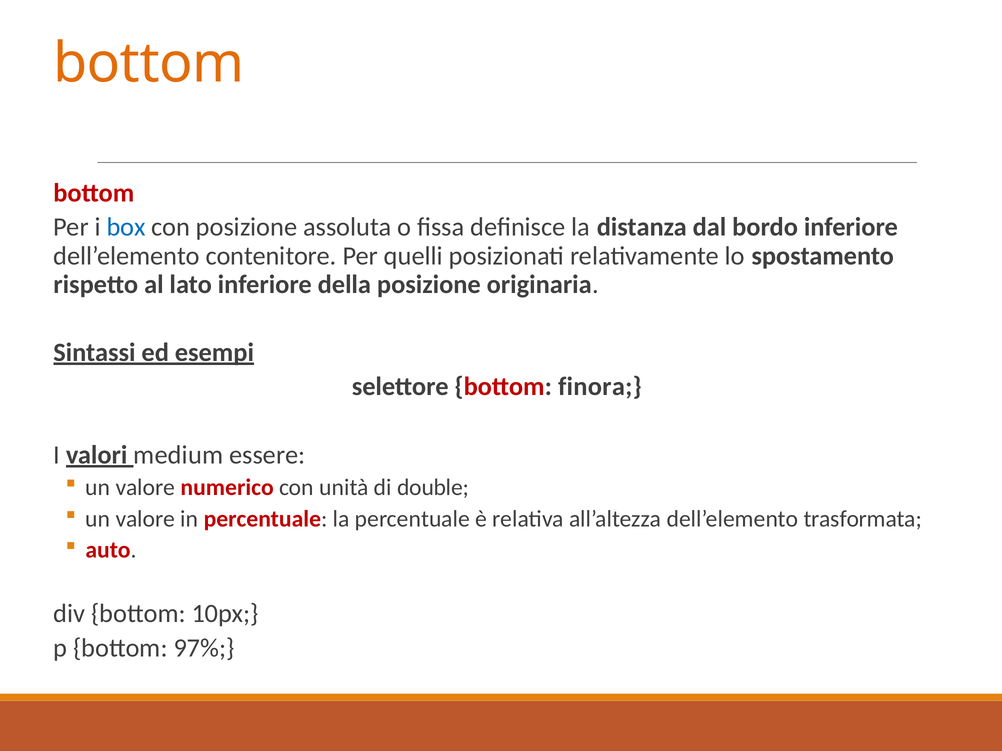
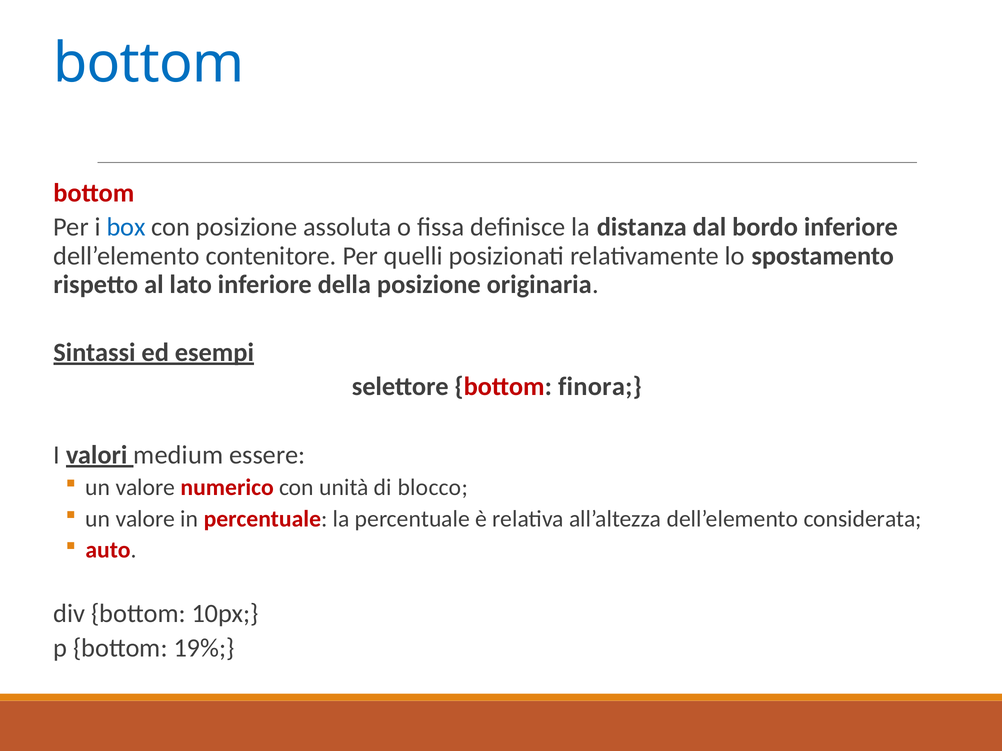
bottom at (149, 63) colour: orange -> blue
double: double -> blocco
trasformata: trasformata -> considerata
97%: 97% -> 19%
